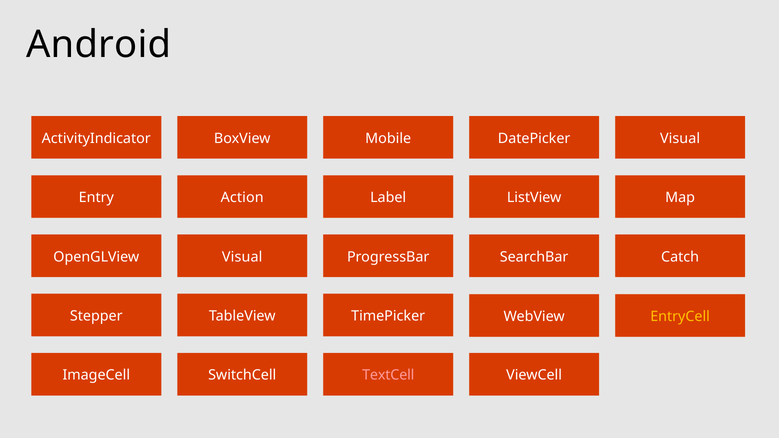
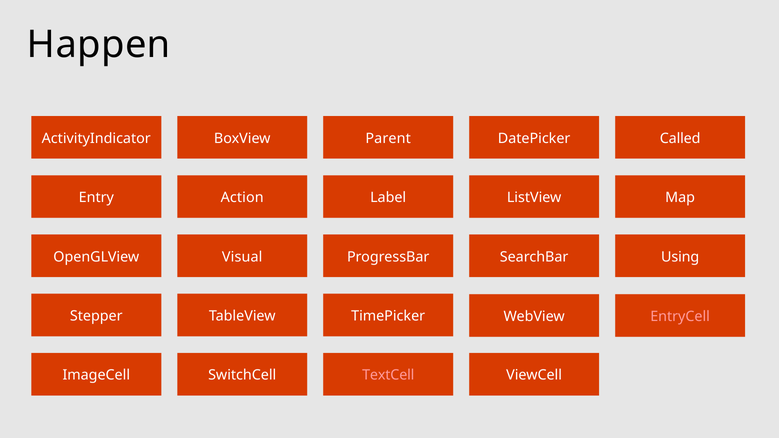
Android: Android -> Happen
Mobile: Mobile -> Parent
DatePicker Visual: Visual -> Called
Catch: Catch -> Using
EntryCell colour: yellow -> pink
